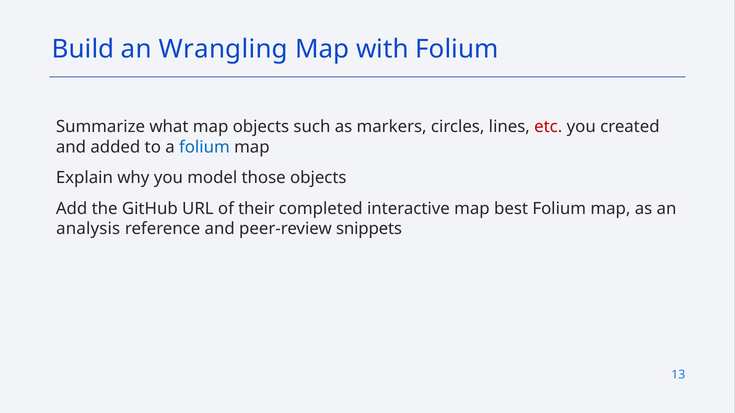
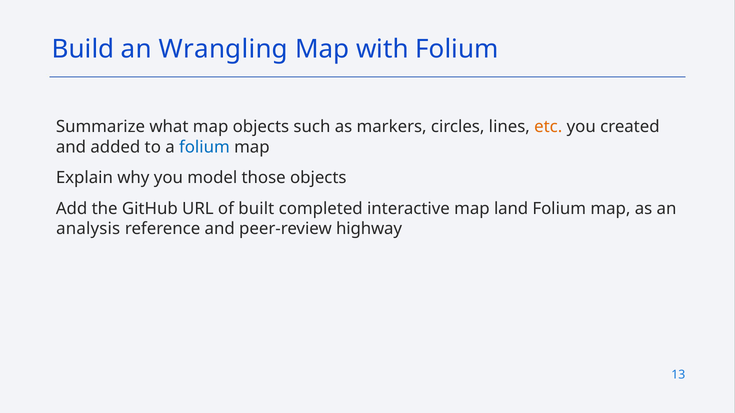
etc colour: red -> orange
their: their -> built
best: best -> land
snippets: snippets -> highway
